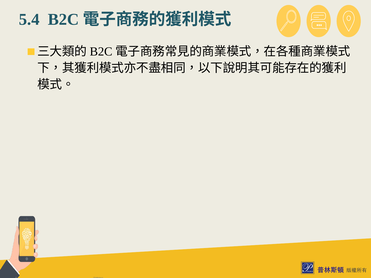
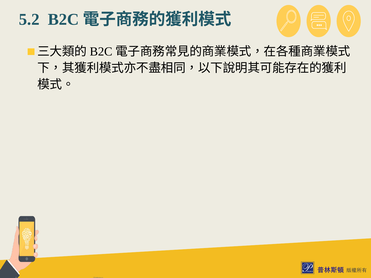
5.4: 5.4 -> 5.2
